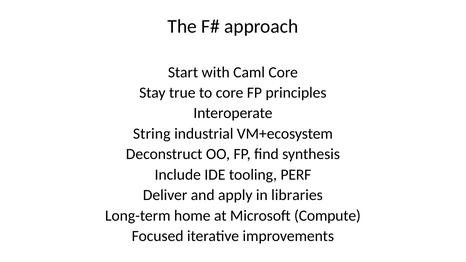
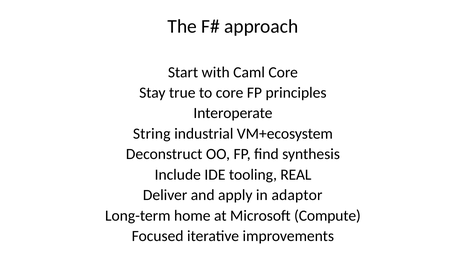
PERF: PERF -> REAL
libraries: libraries -> adaptor
